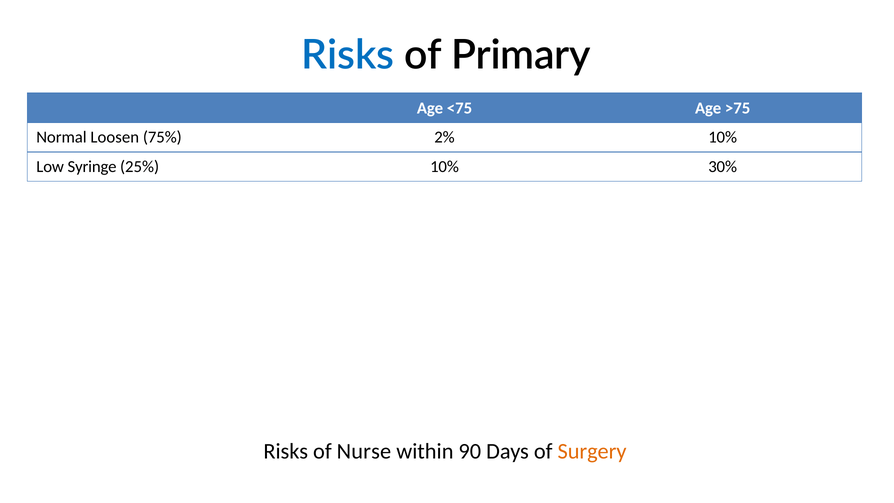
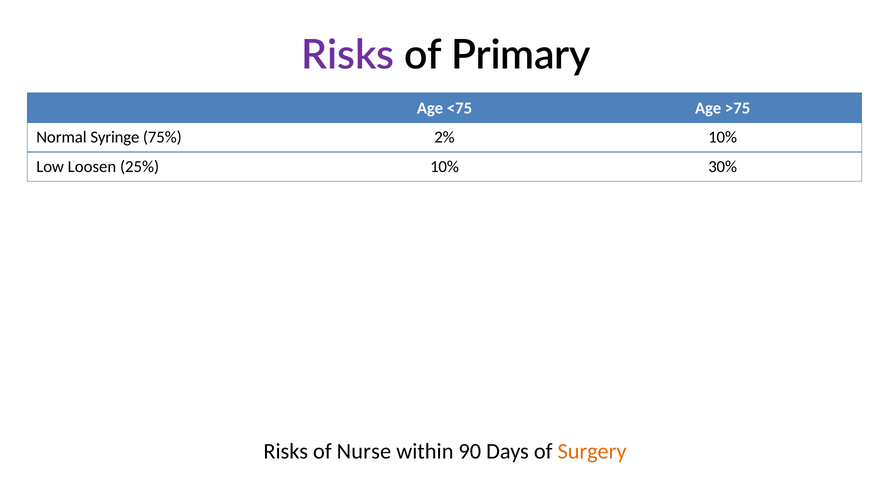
Risks at (348, 55) colour: blue -> purple
Loosen: Loosen -> Syringe
Syringe: Syringe -> Loosen
